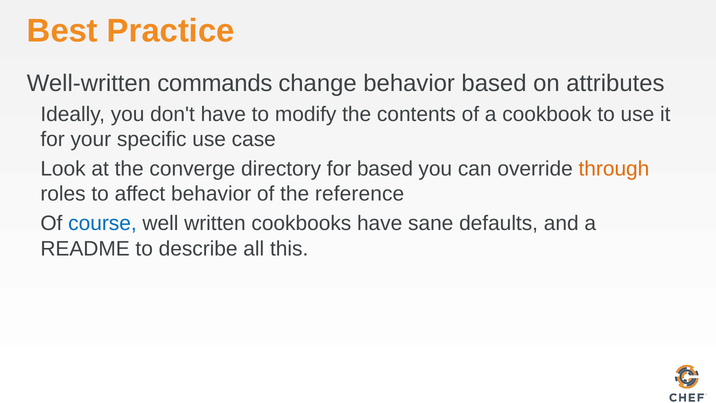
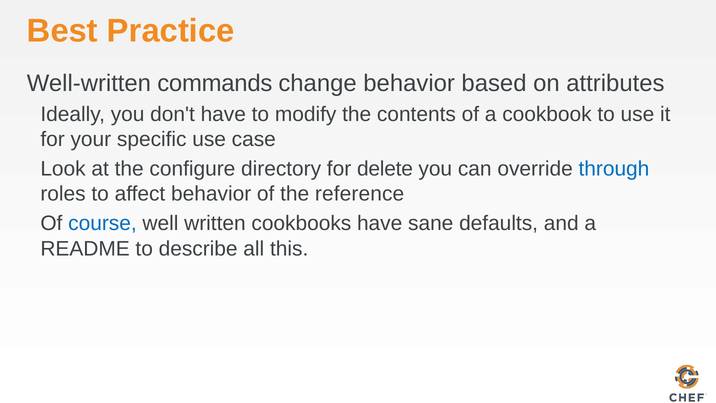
converge: converge -> configure
for based: based -> delete
through colour: orange -> blue
